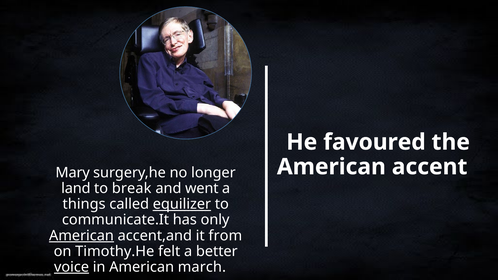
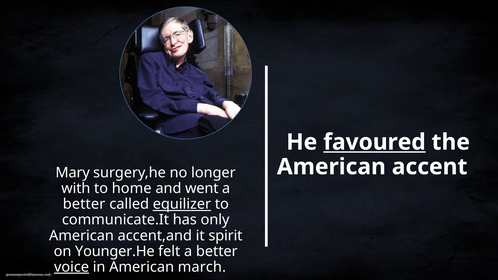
favoured underline: none -> present
land: land -> with
break: break -> home
things at (84, 204): things -> better
American at (81, 236) underline: present -> none
from: from -> spirit
Timothy.He: Timothy.He -> Younger.He
